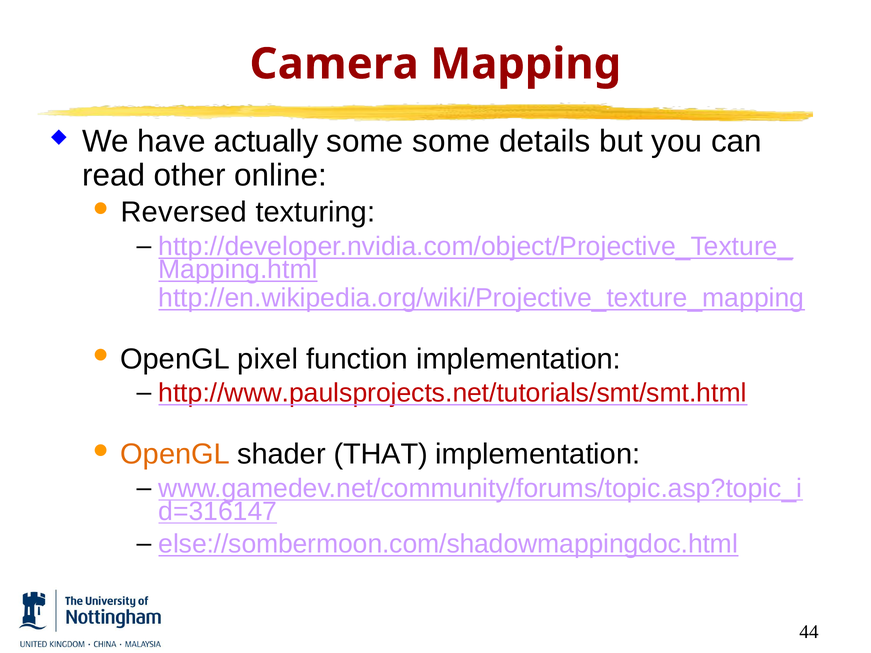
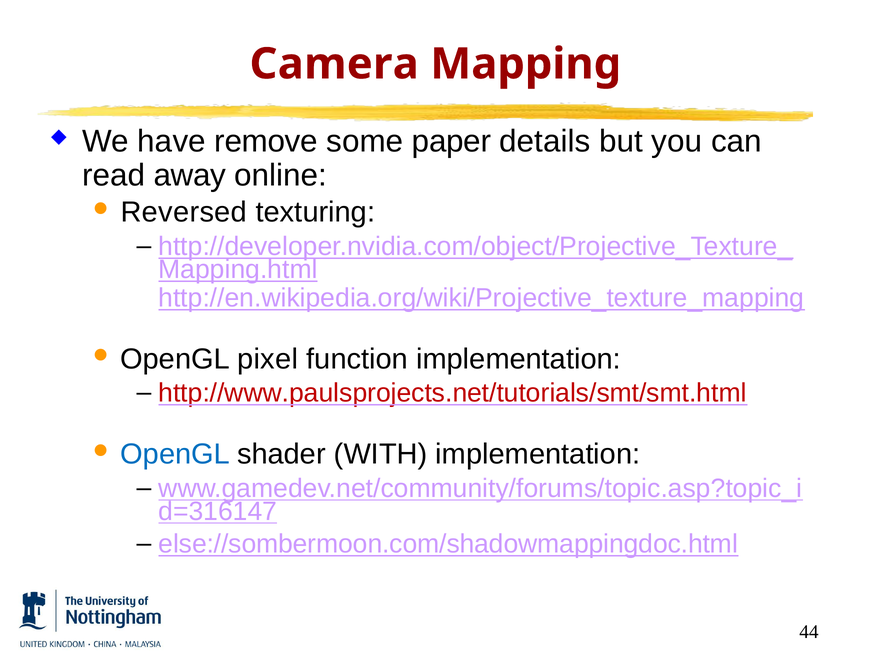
actually: actually -> remove
some some: some -> paper
other: other -> away
OpenGL at (175, 455) colour: orange -> blue
THAT: THAT -> WITH
